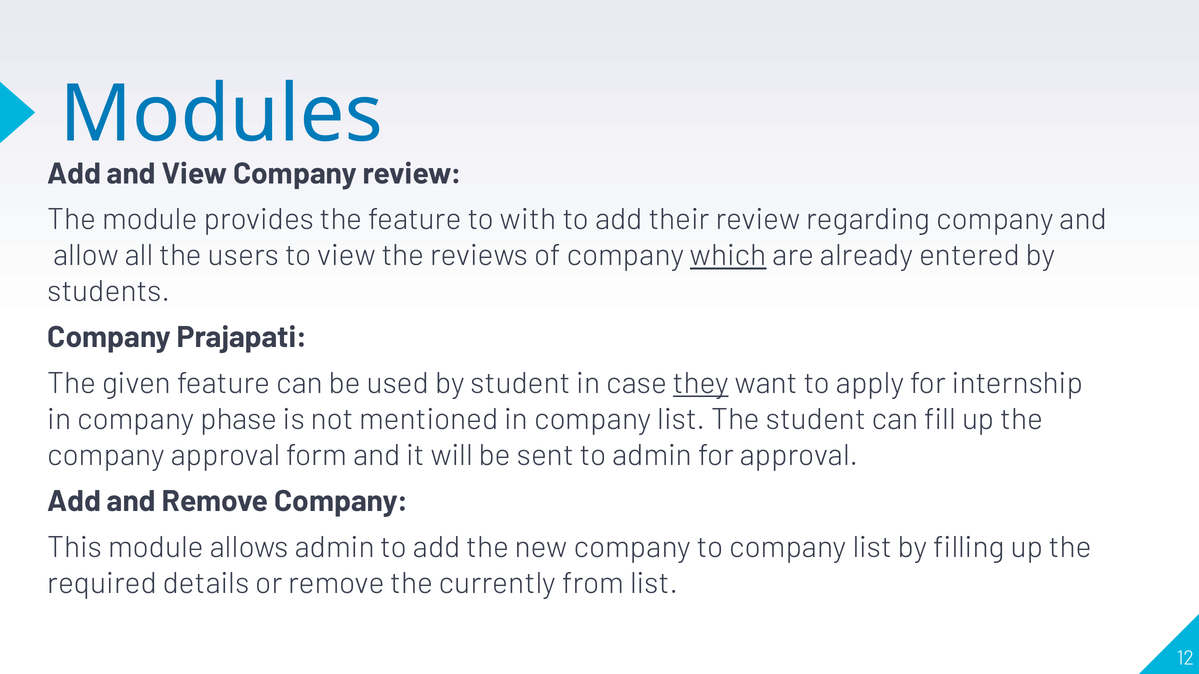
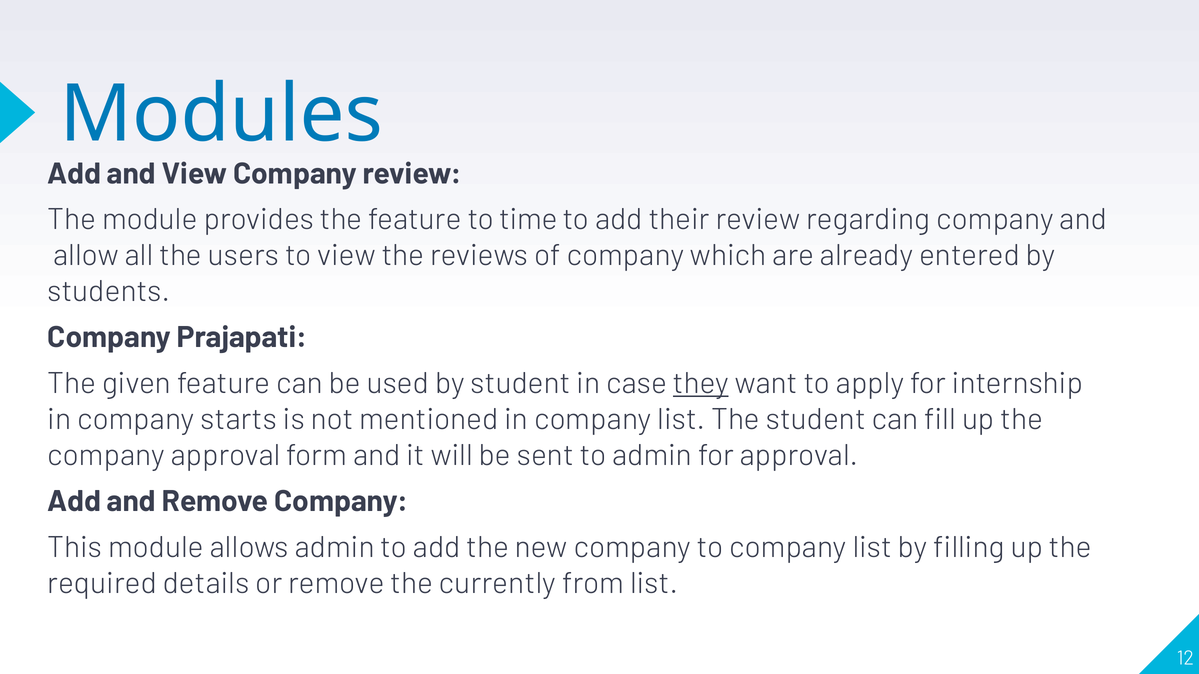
with: with -> time
which underline: present -> none
phase: phase -> starts
